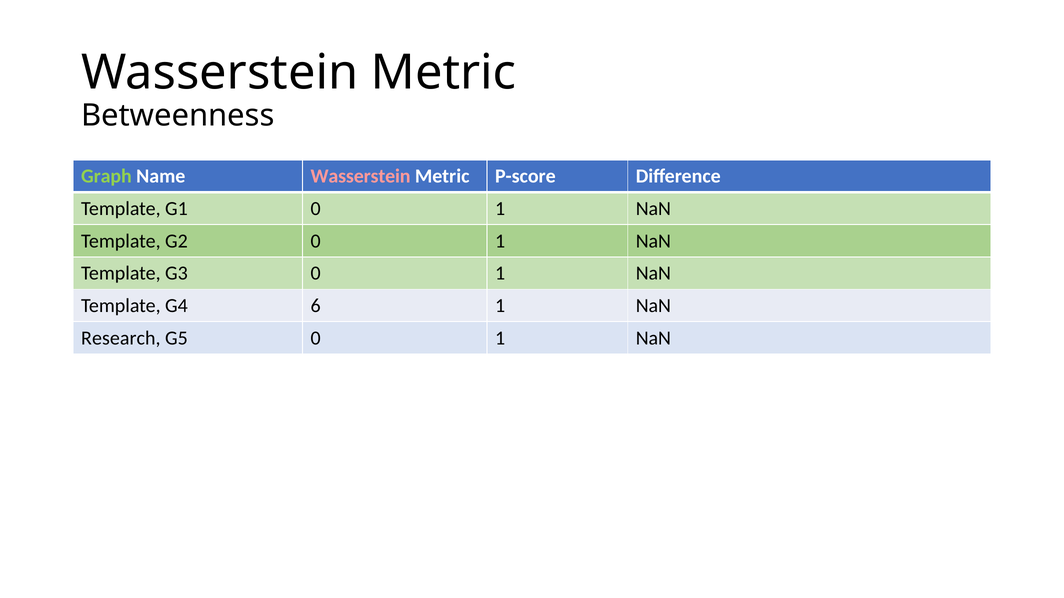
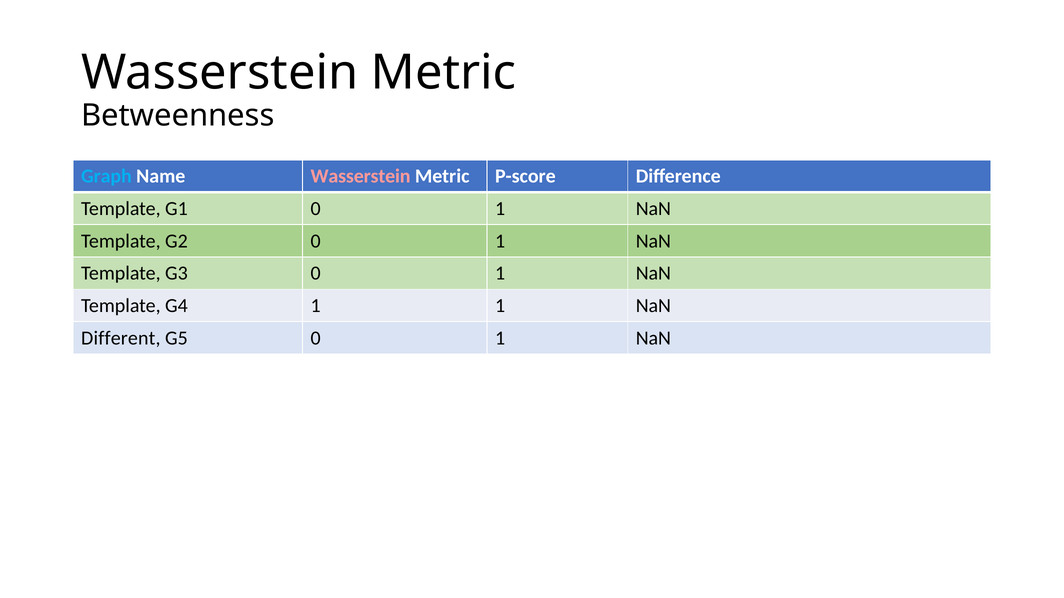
Graph colour: light green -> light blue
G4 6: 6 -> 1
Research: Research -> Different
